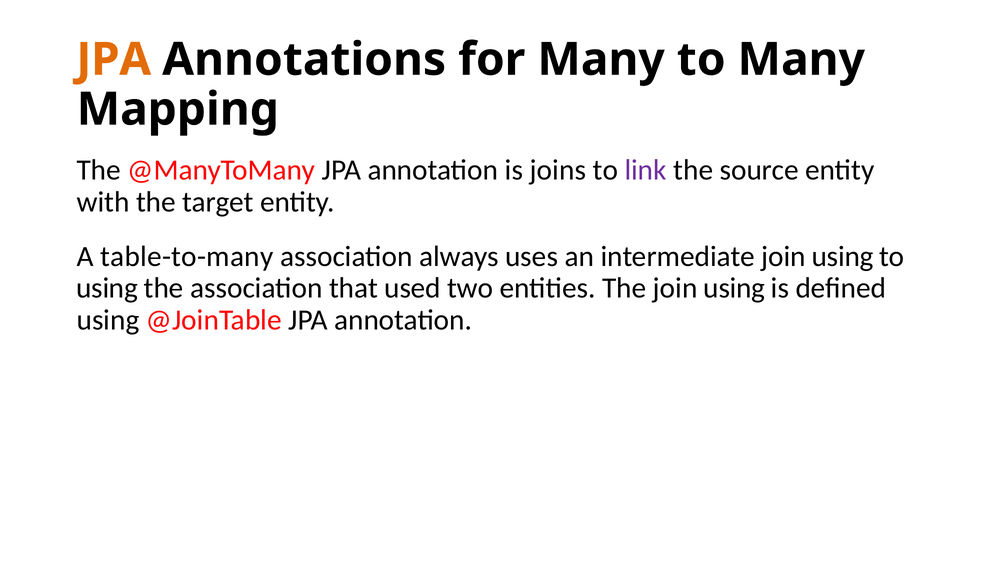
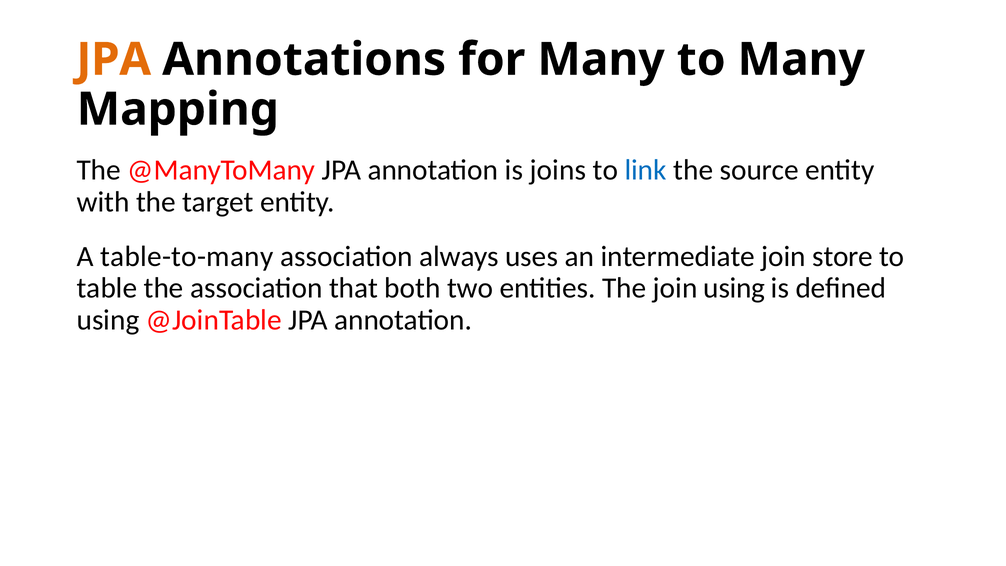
link colour: purple -> blue
intermediate join using: using -> store
using at (107, 288): using -> table
used: used -> both
